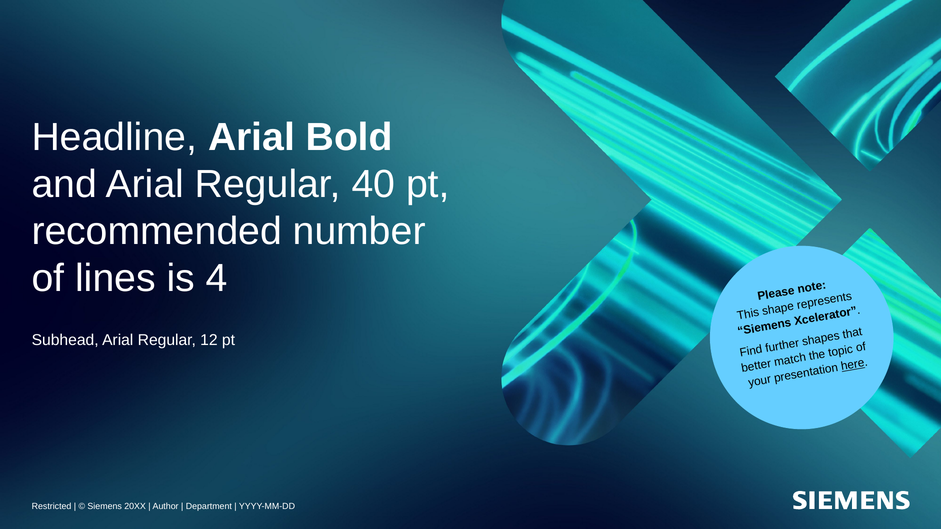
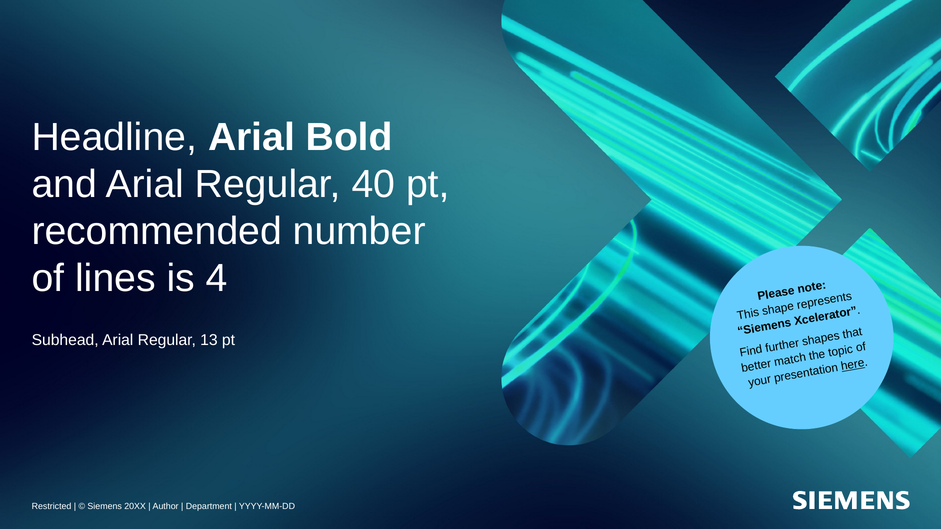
12: 12 -> 13
